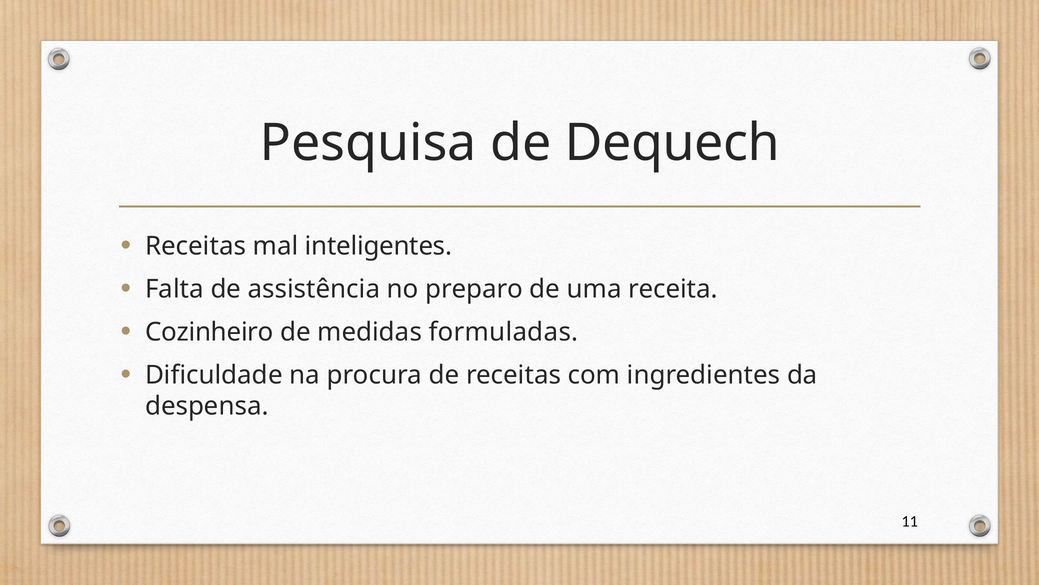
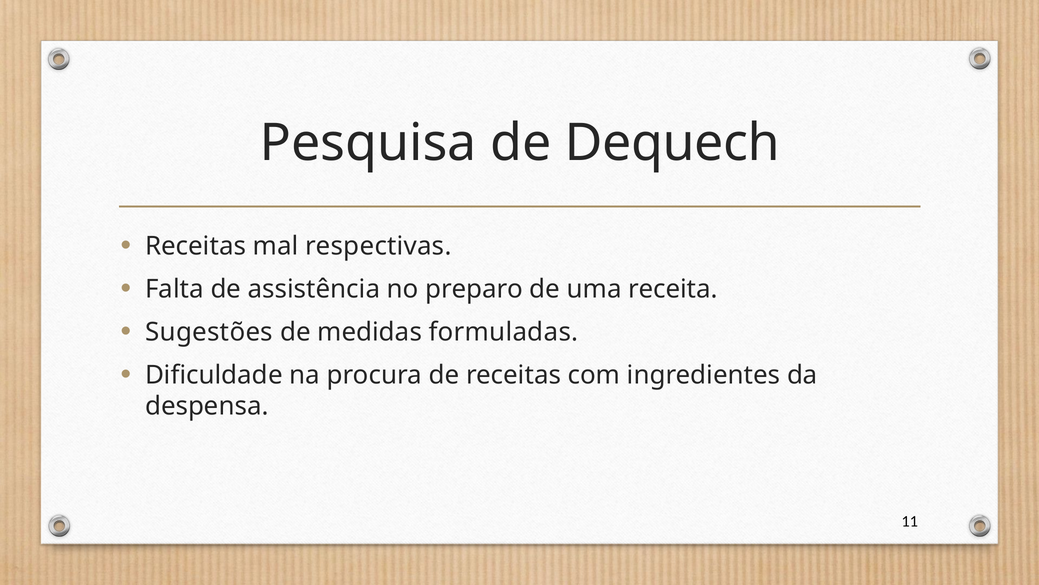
inteligentes: inteligentes -> respectivas
Cozinheiro: Cozinheiro -> Sugestões
